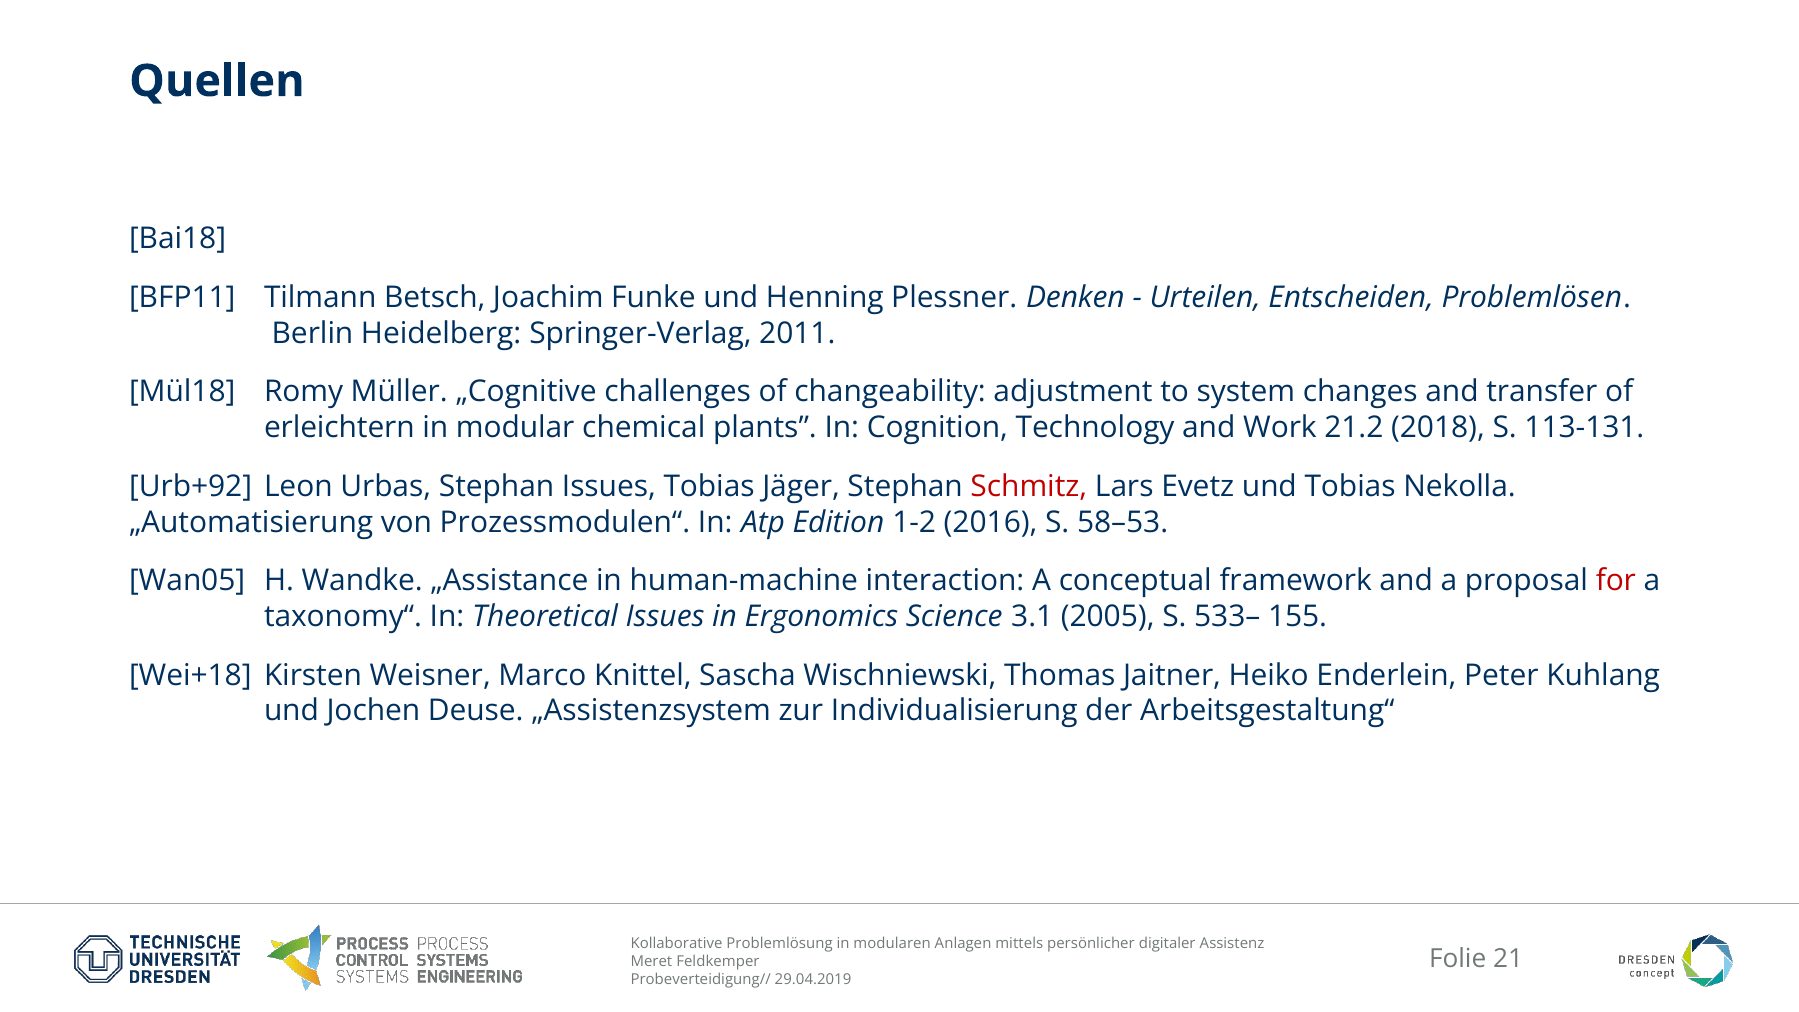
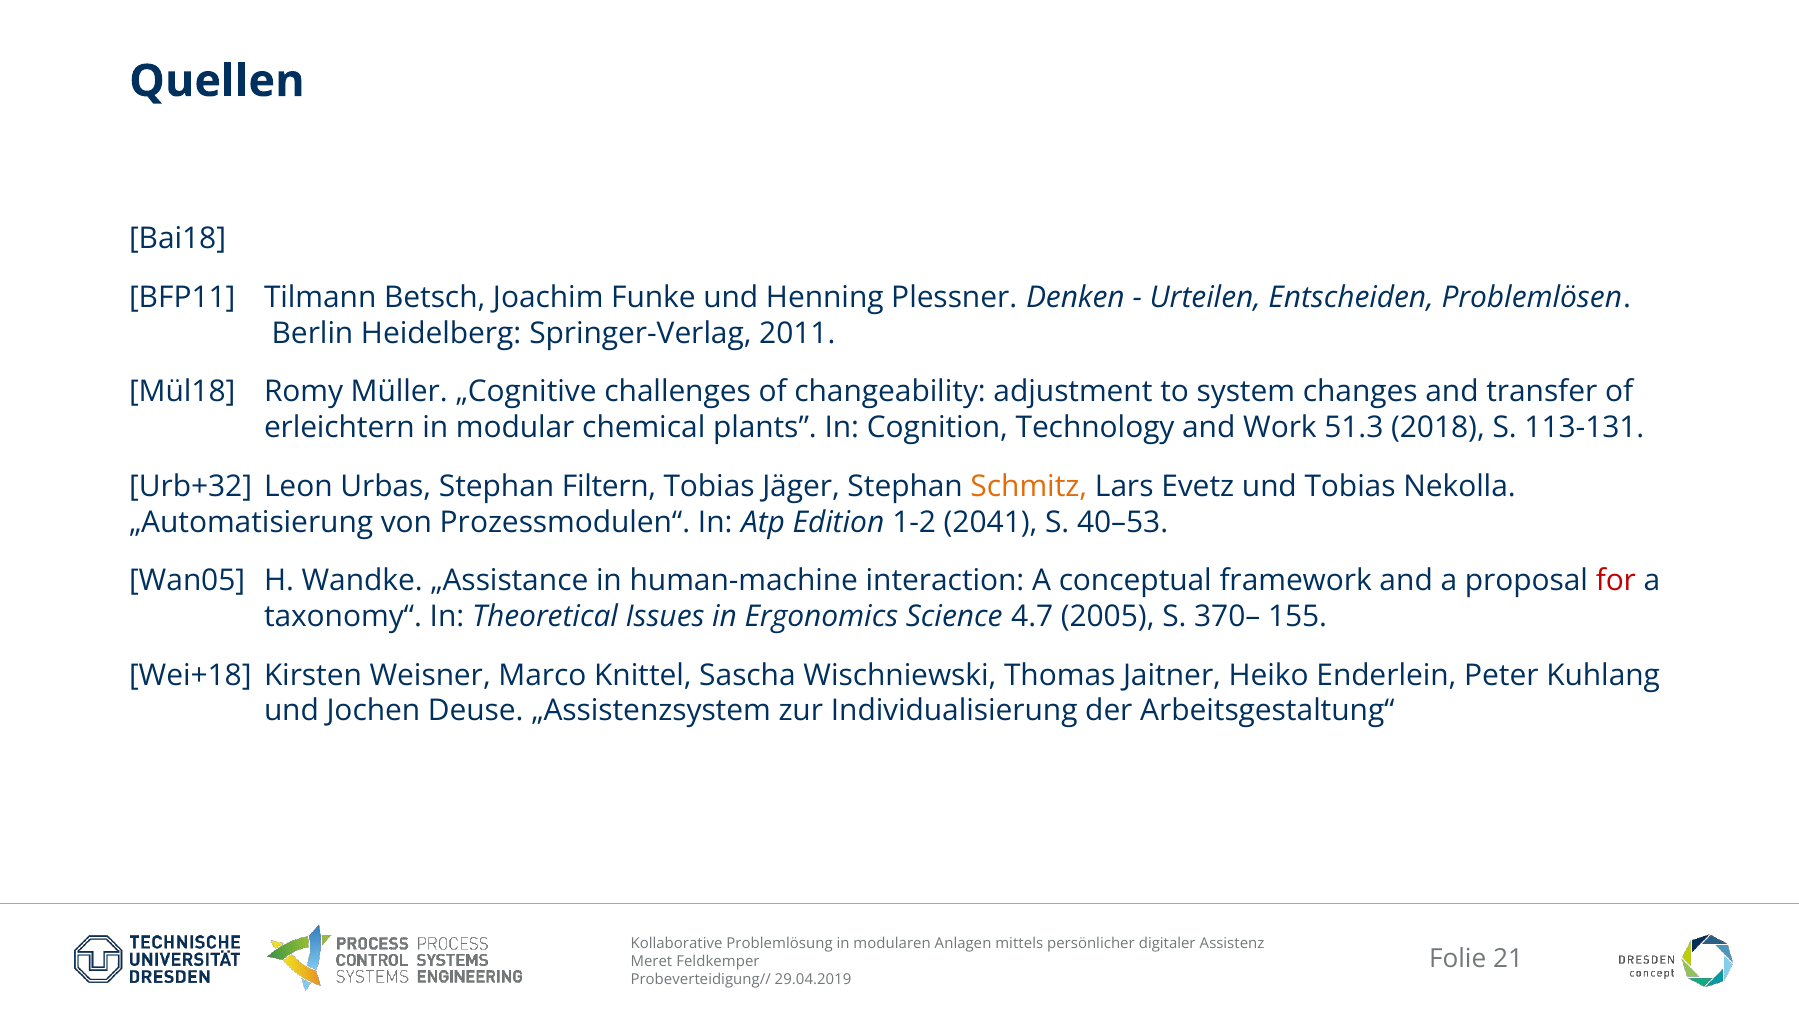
21.2: 21.2 -> 51.3
Urb+92: Urb+92 -> Urb+32
Stephan Issues: Issues -> Filtern
Schmitz colour: red -> orange
2016: 2016 -> 2041
58–53: 58–53 -> 40–53
3.1: 3.1 -> 4.7
533–: 533– -> 370–
